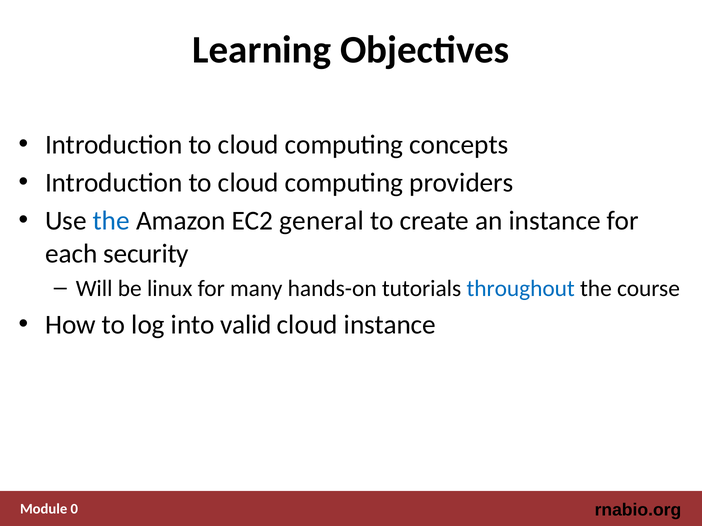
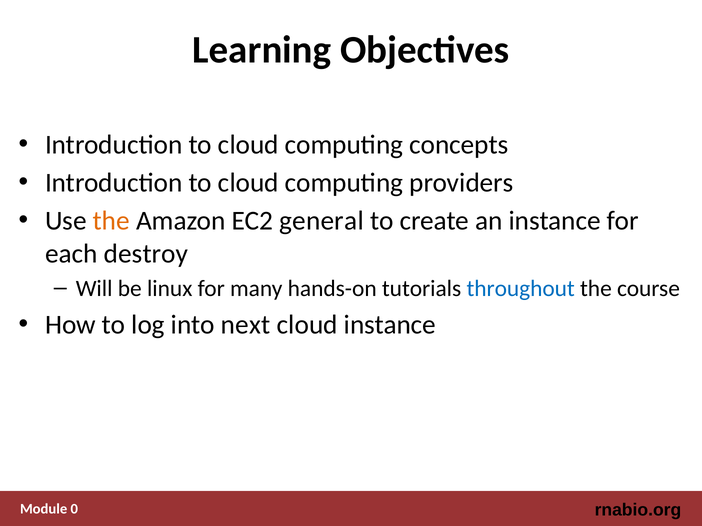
the at (111, 221) colour: blue -> orange
security: security -> destroy
valid: valid -> next
